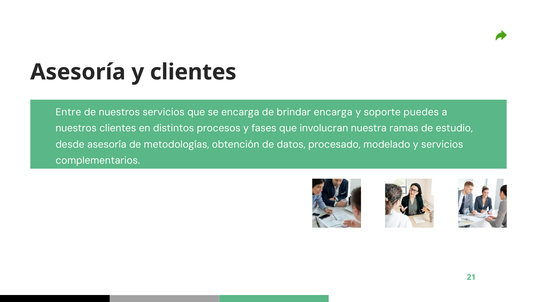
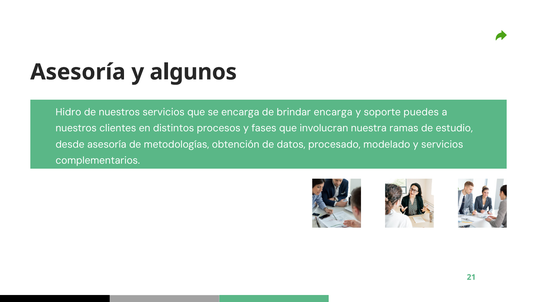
y clientes: clientes -> algunos
Entre: Entre -> Hidro
